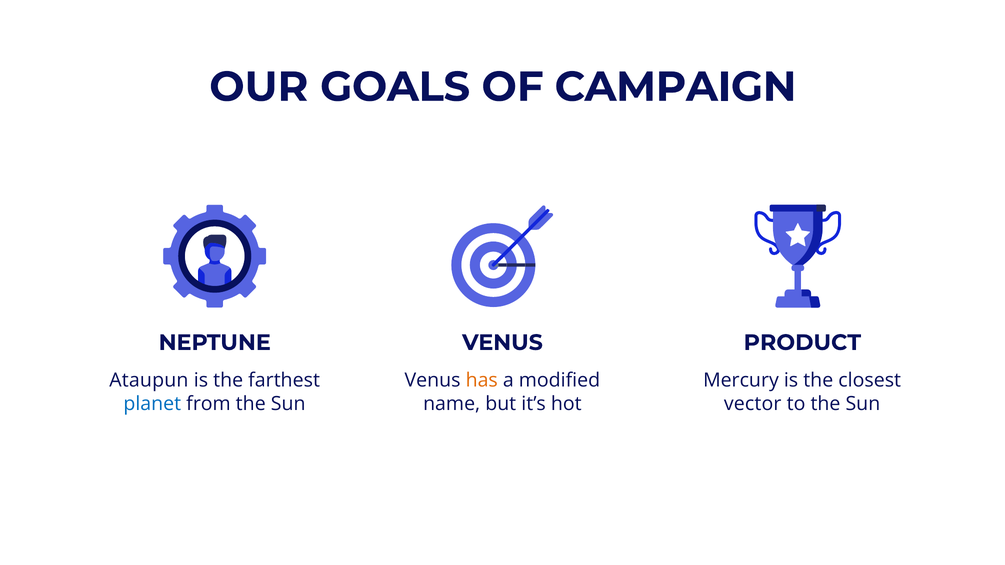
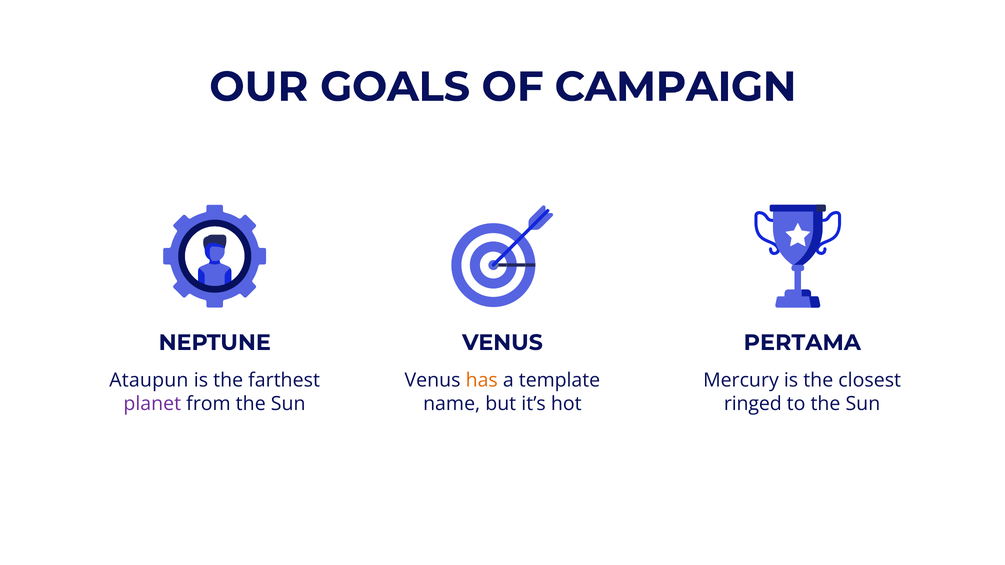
PRODUCT: PRODUCT -> PERTAMA
modified: modified -> template
planet colour: blue -> purple
vector: vector -> ringed
